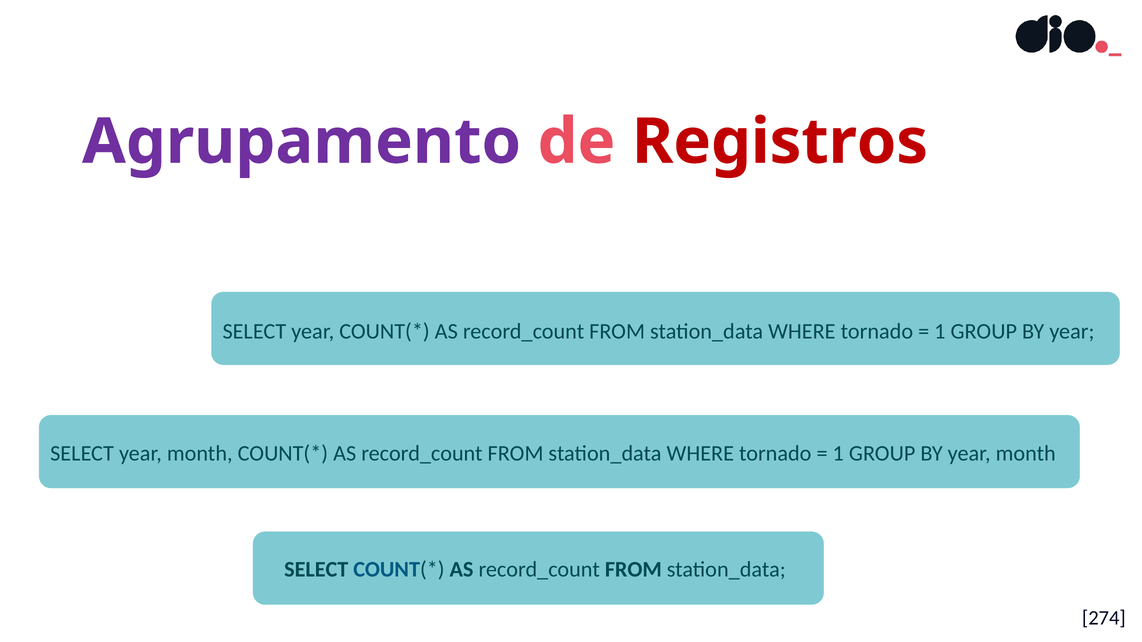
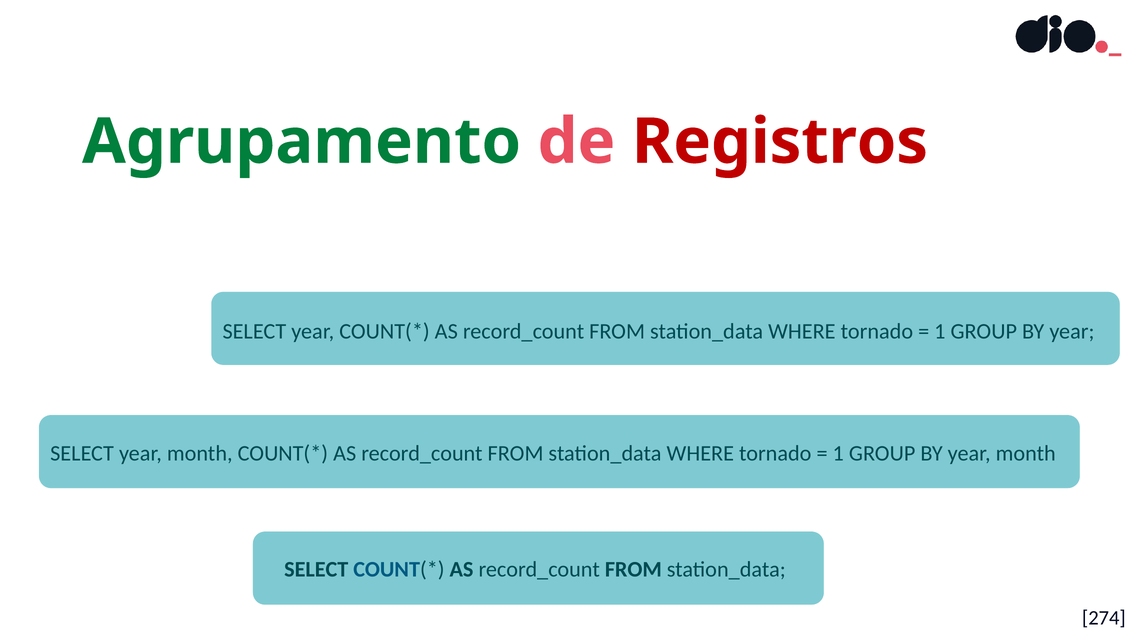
Agrupamento colour: purple -> green
